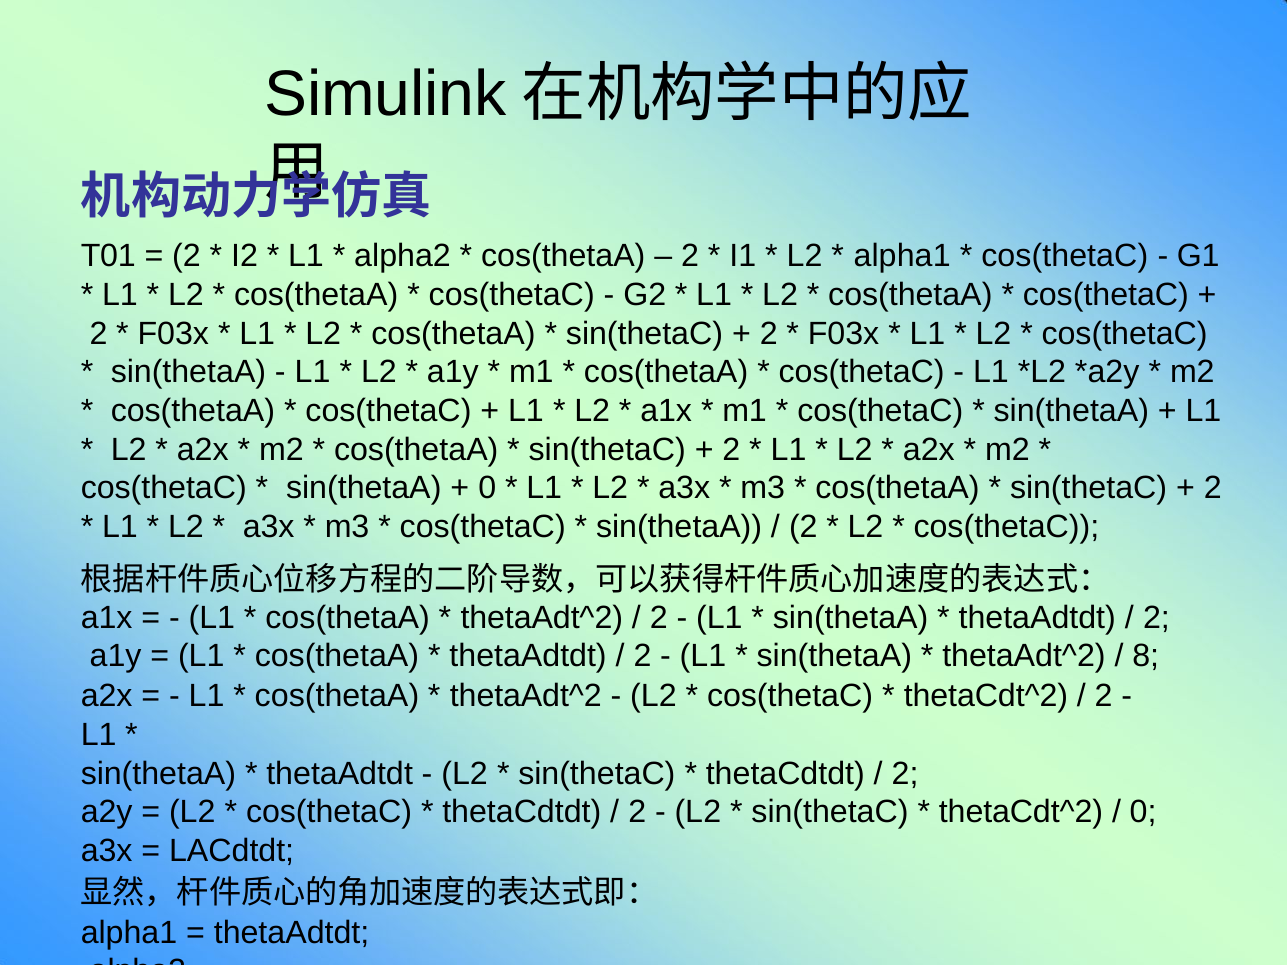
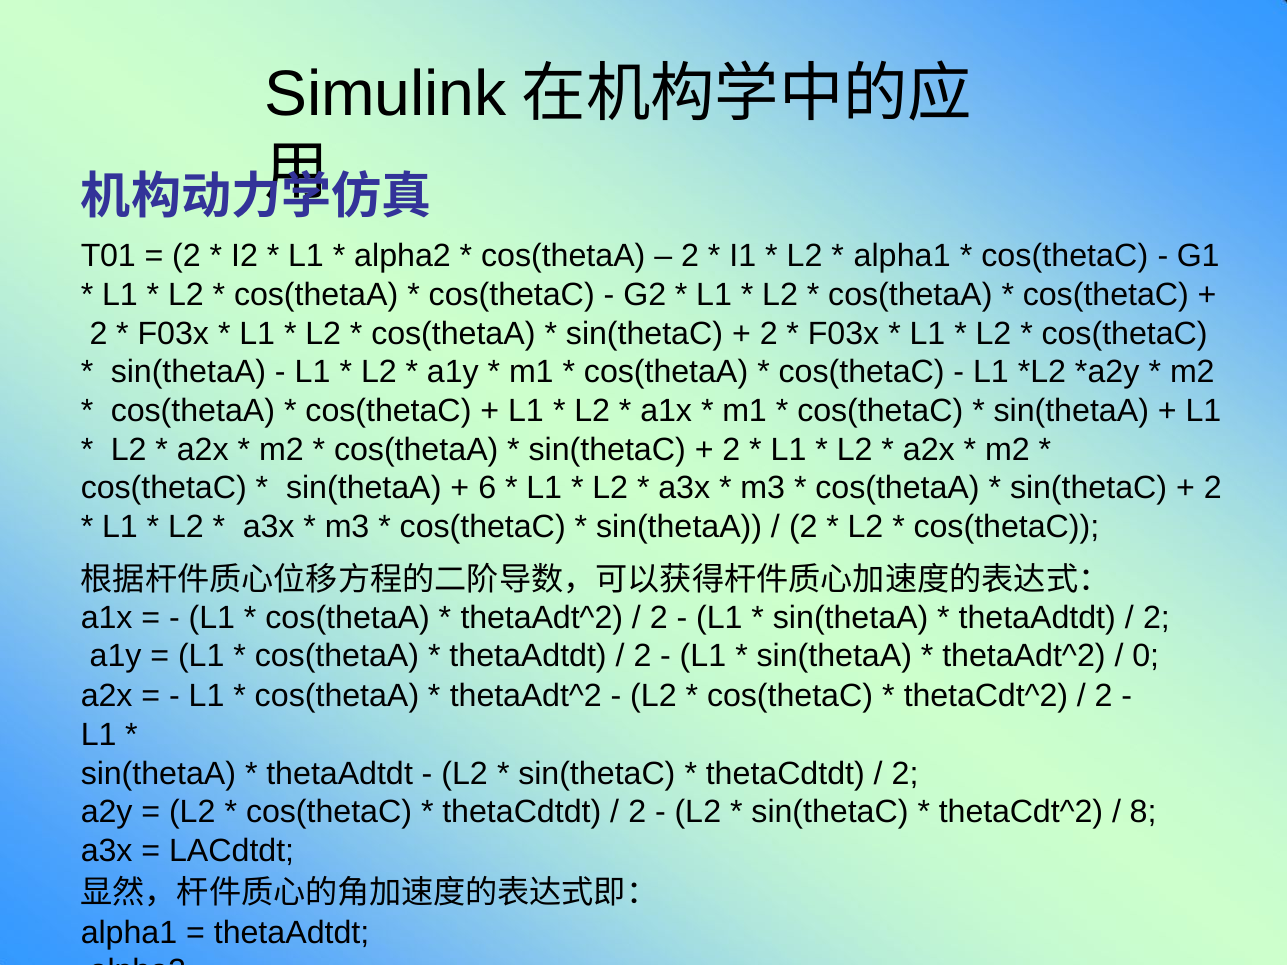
0 at (487, 488): 0 -> 6
8: 8 -> 0
0 at (1143, 812): 0 -> 8
